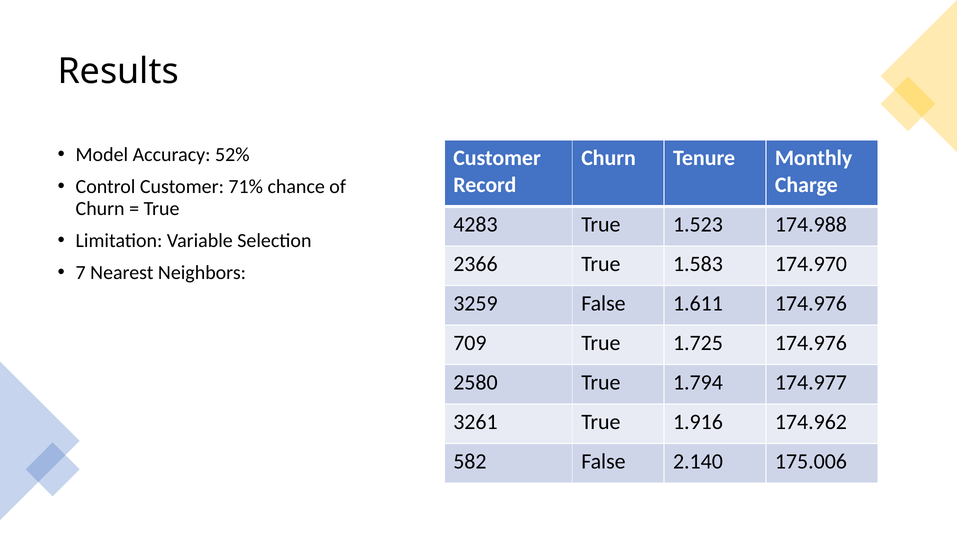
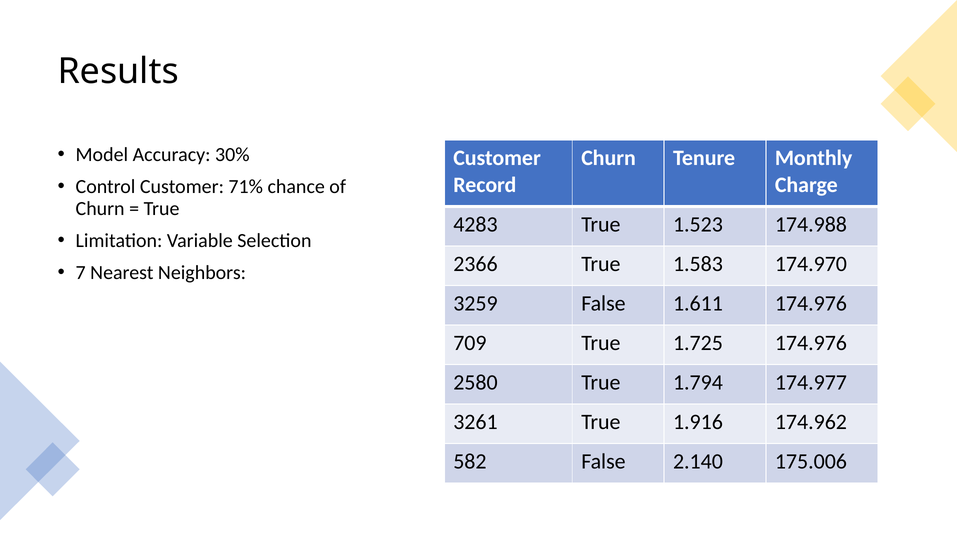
52%: 52% -> 30%
